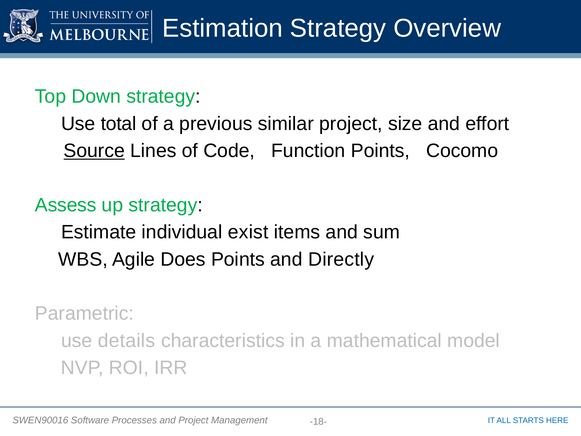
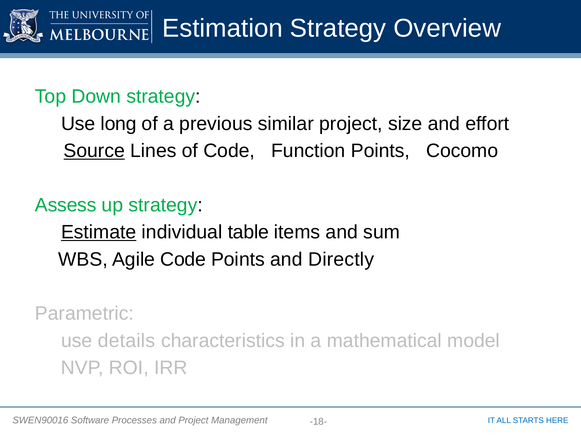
total: total -> long
Estimate underline: none -> present
exist: exist -> table
Agile Does: Does -> Code
